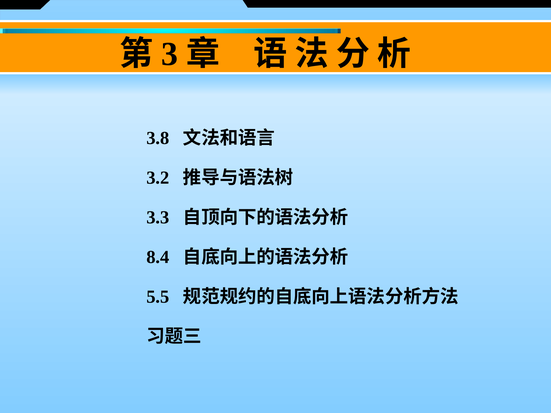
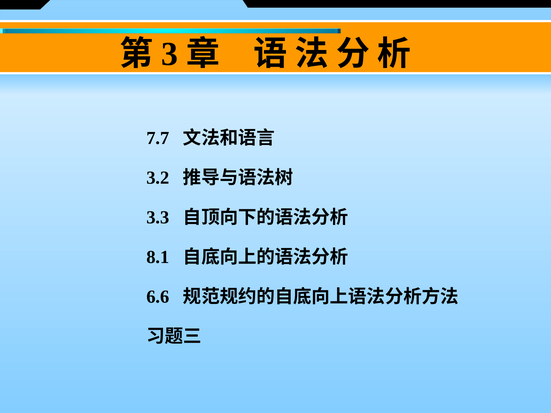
3.8: 3.8 -> 7.7
8.4: 8.4 -> 8.1
5.5: 5.5 -> 6.6
